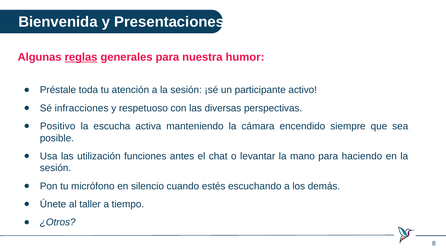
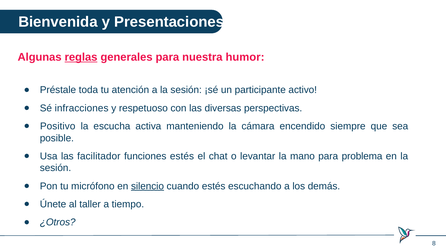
utilización: utilización -> facilitador
funciones antes: antes -> estés
haciendo: haciendo -> problema
silencio underline: none -> present
